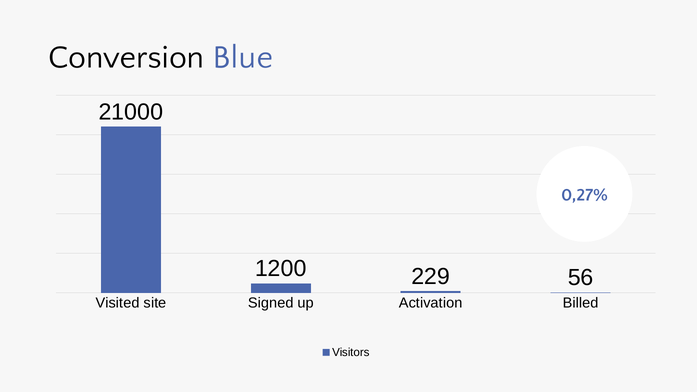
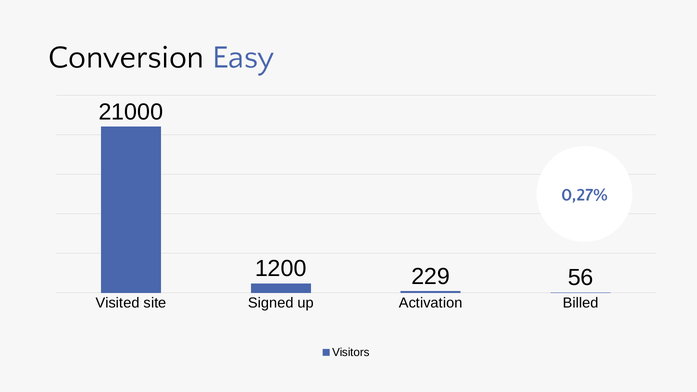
Blue: Blue -> Easy
